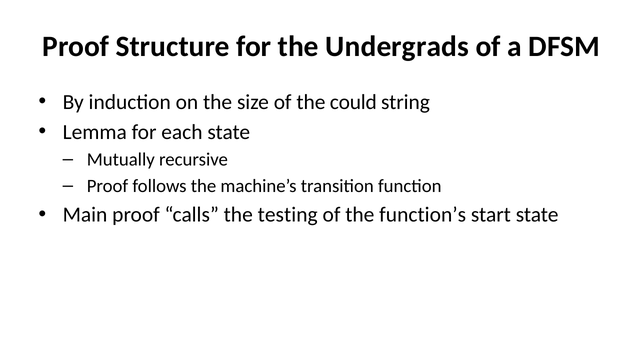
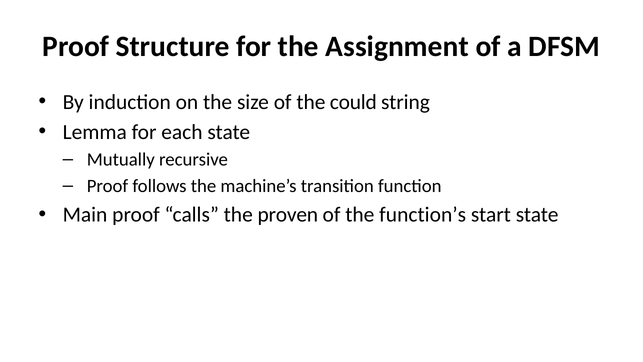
Undergrads: Undergrads -> Assignment
testing: testing -> proven
